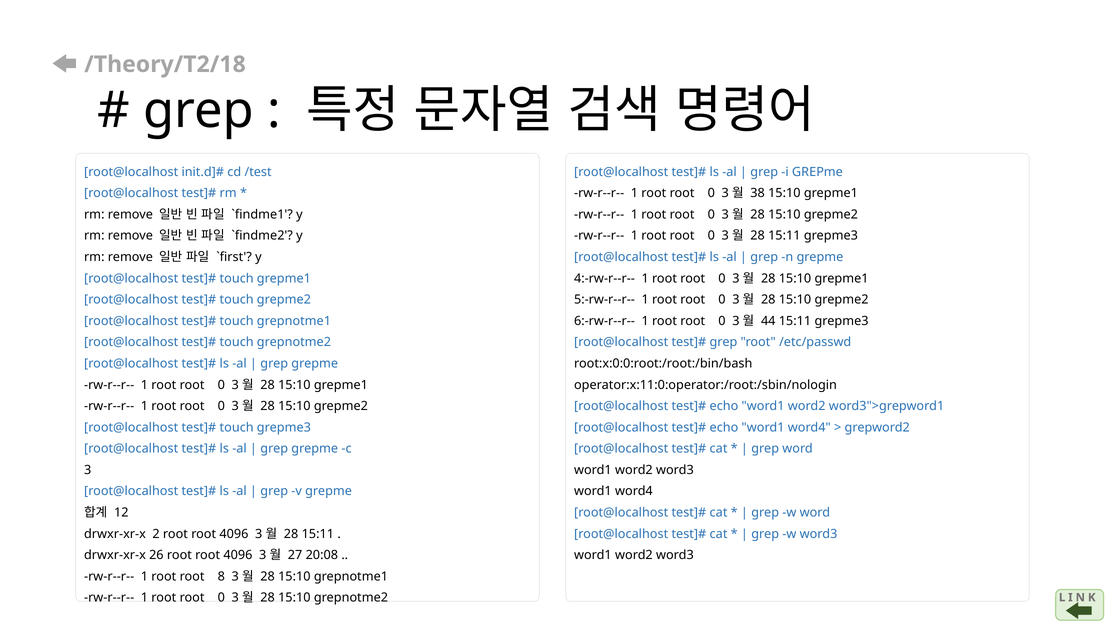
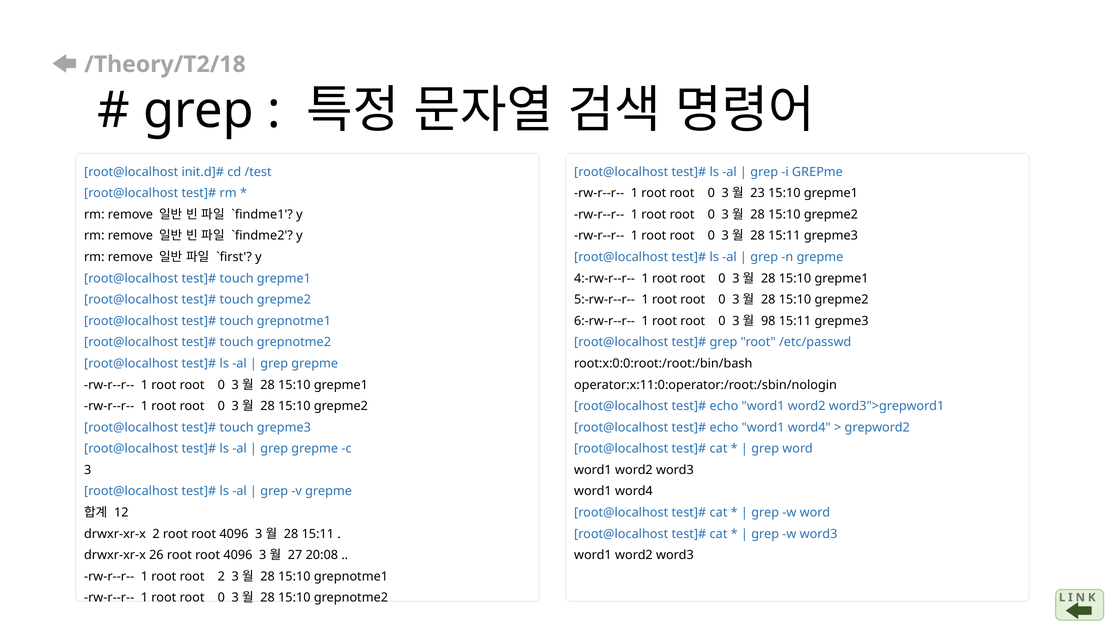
38: 38 -> 23
44: 44 -> 98
root 8: 8 -> 2
